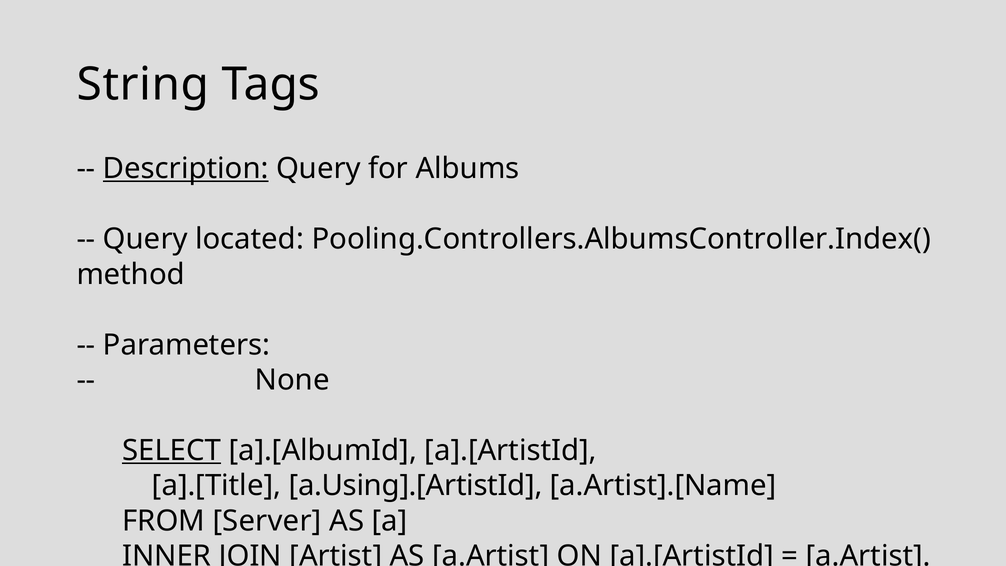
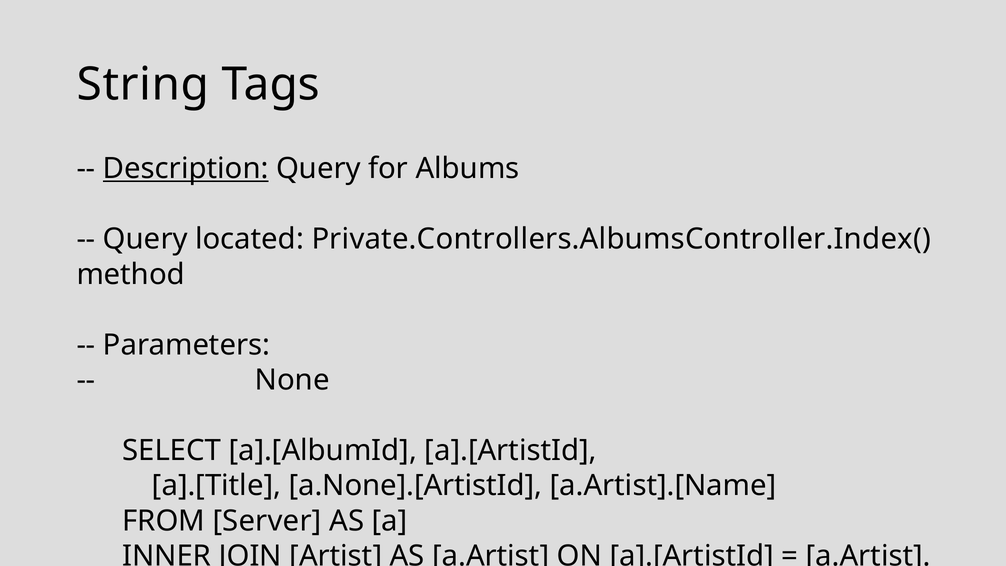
Pooling.Controllers.AlbumsController.Index(: Pooling.Controllers.AlbumsController.Index( -> Private.Controllers.AlbumsController.Index(
SELECT underline: present -> none
a.Using].[ArtistId: a.Using].[ArtistId -> a.None].[ArtistId
